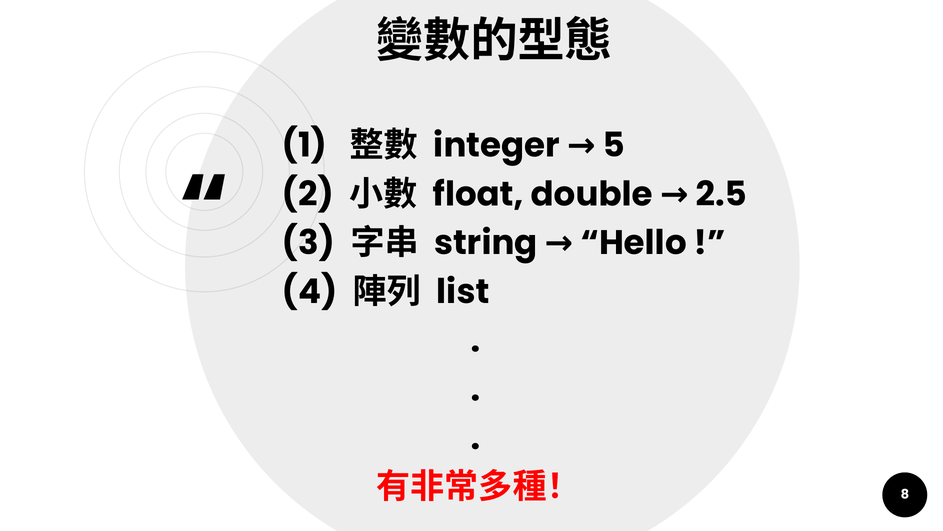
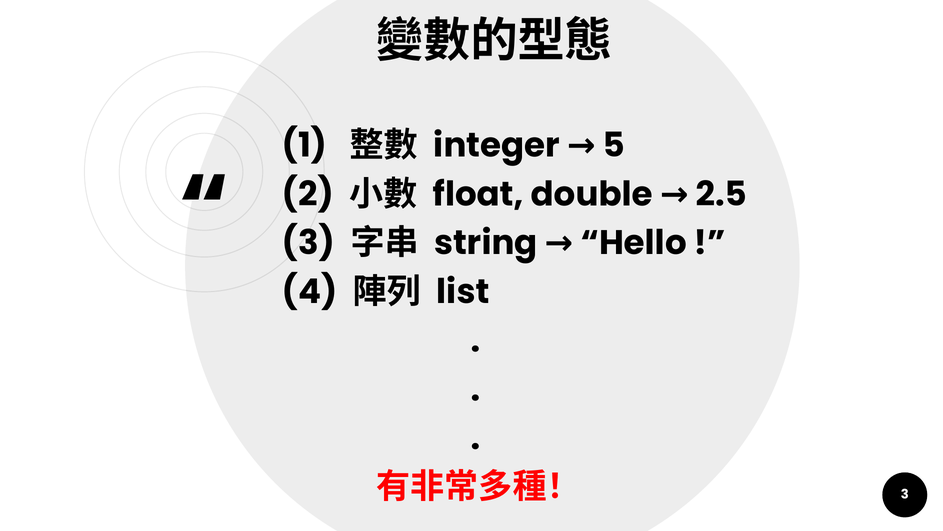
8 at (905, 494): 8 -> 3
